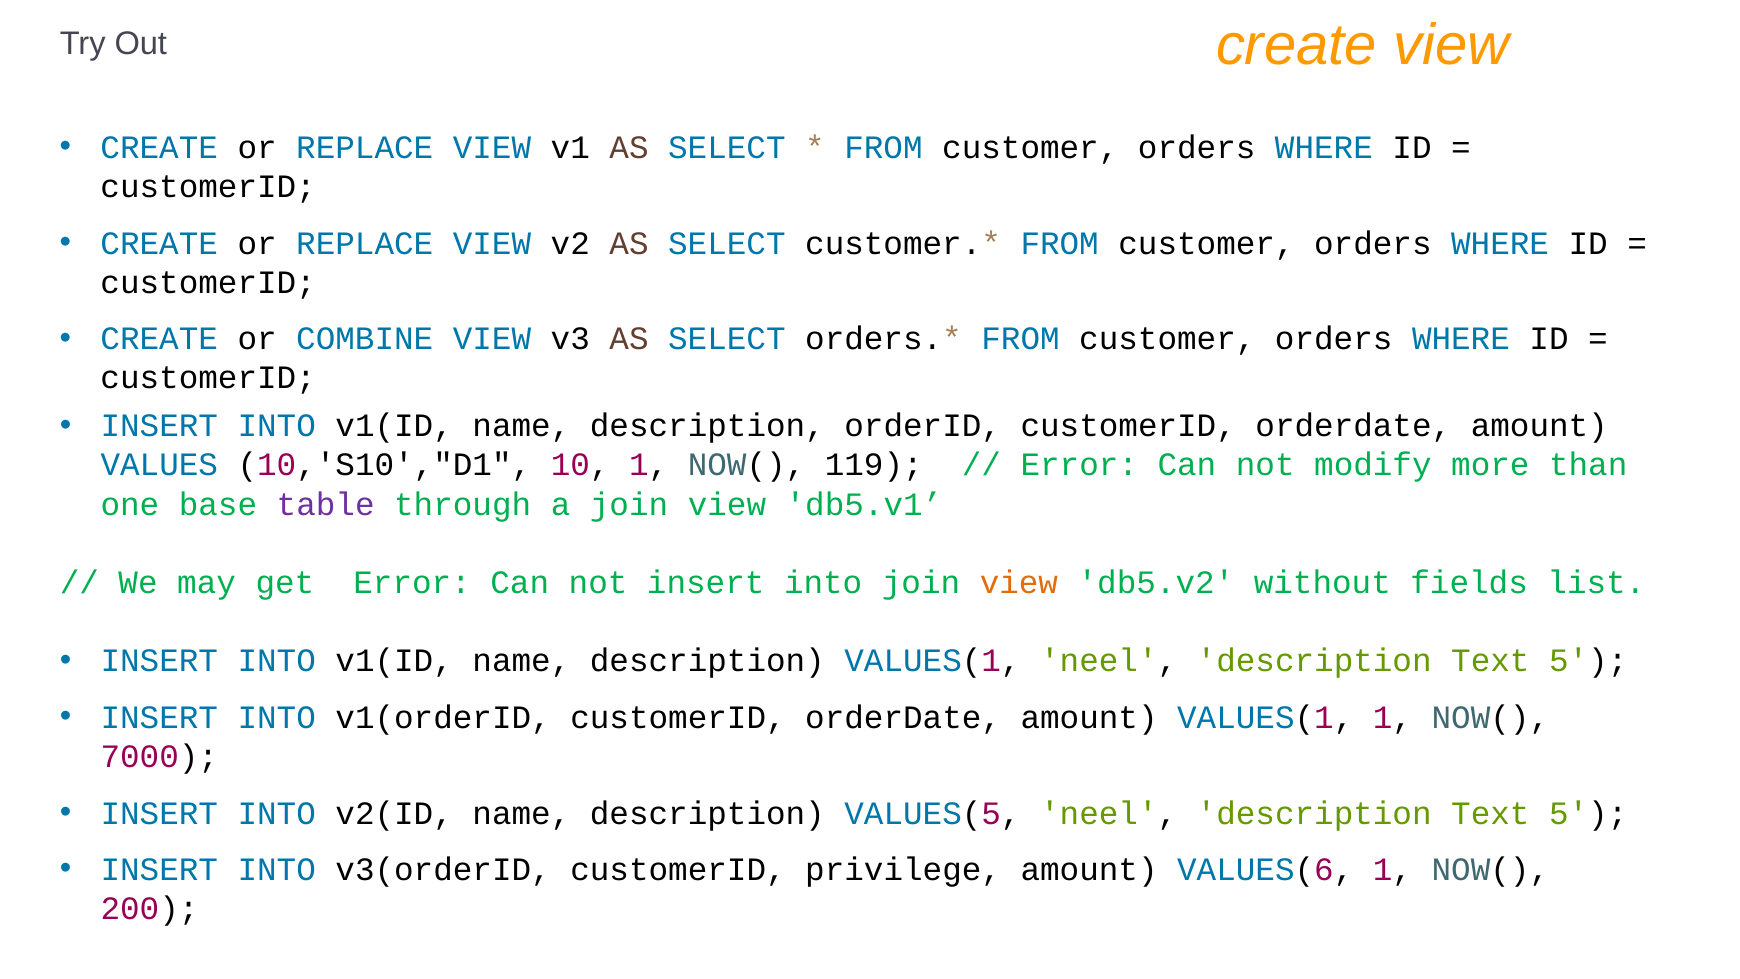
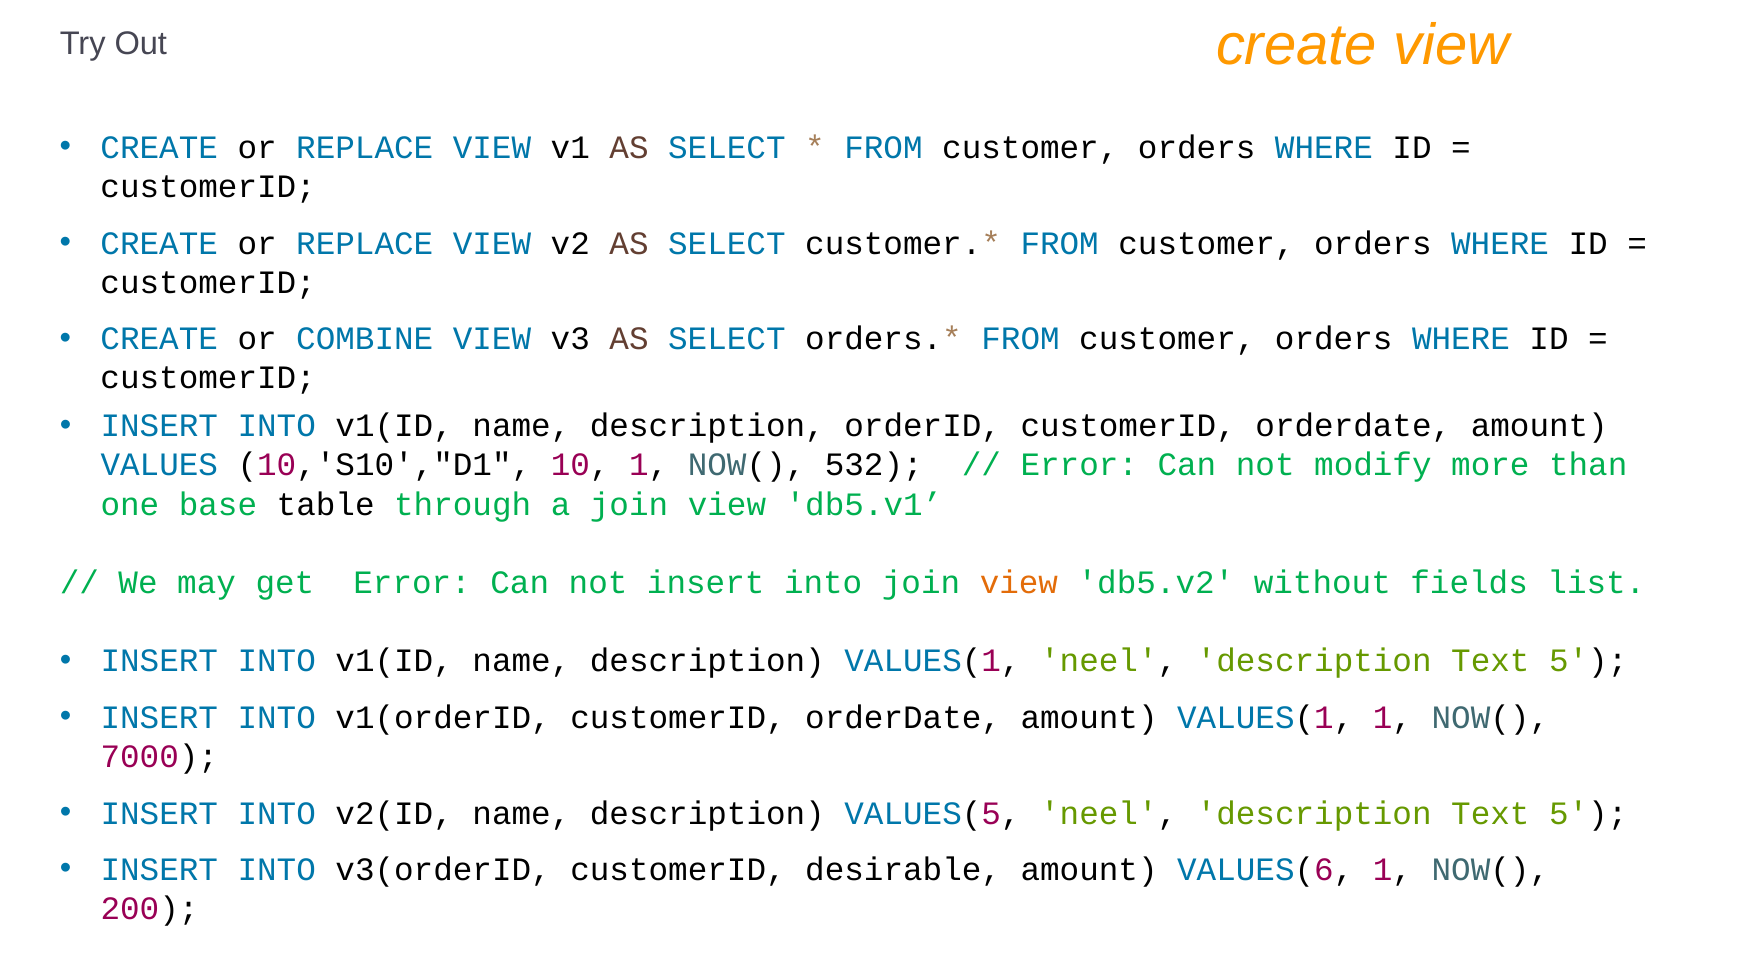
119: 119 -> 532
table colour: purple -> black
privilege: privilege -> desirable
